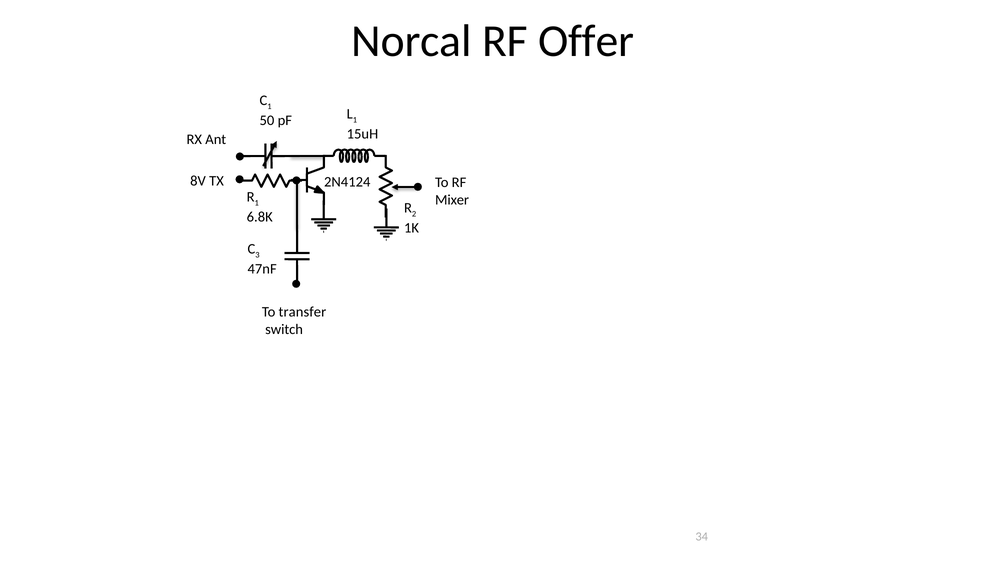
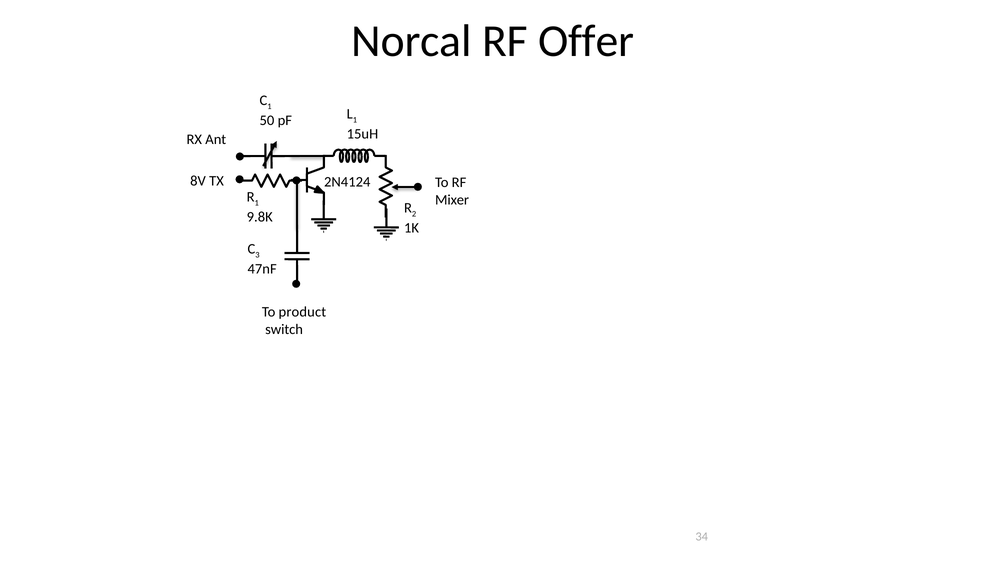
6.8K: 6.8K -> 9.8K
transfer: transfer -> product
